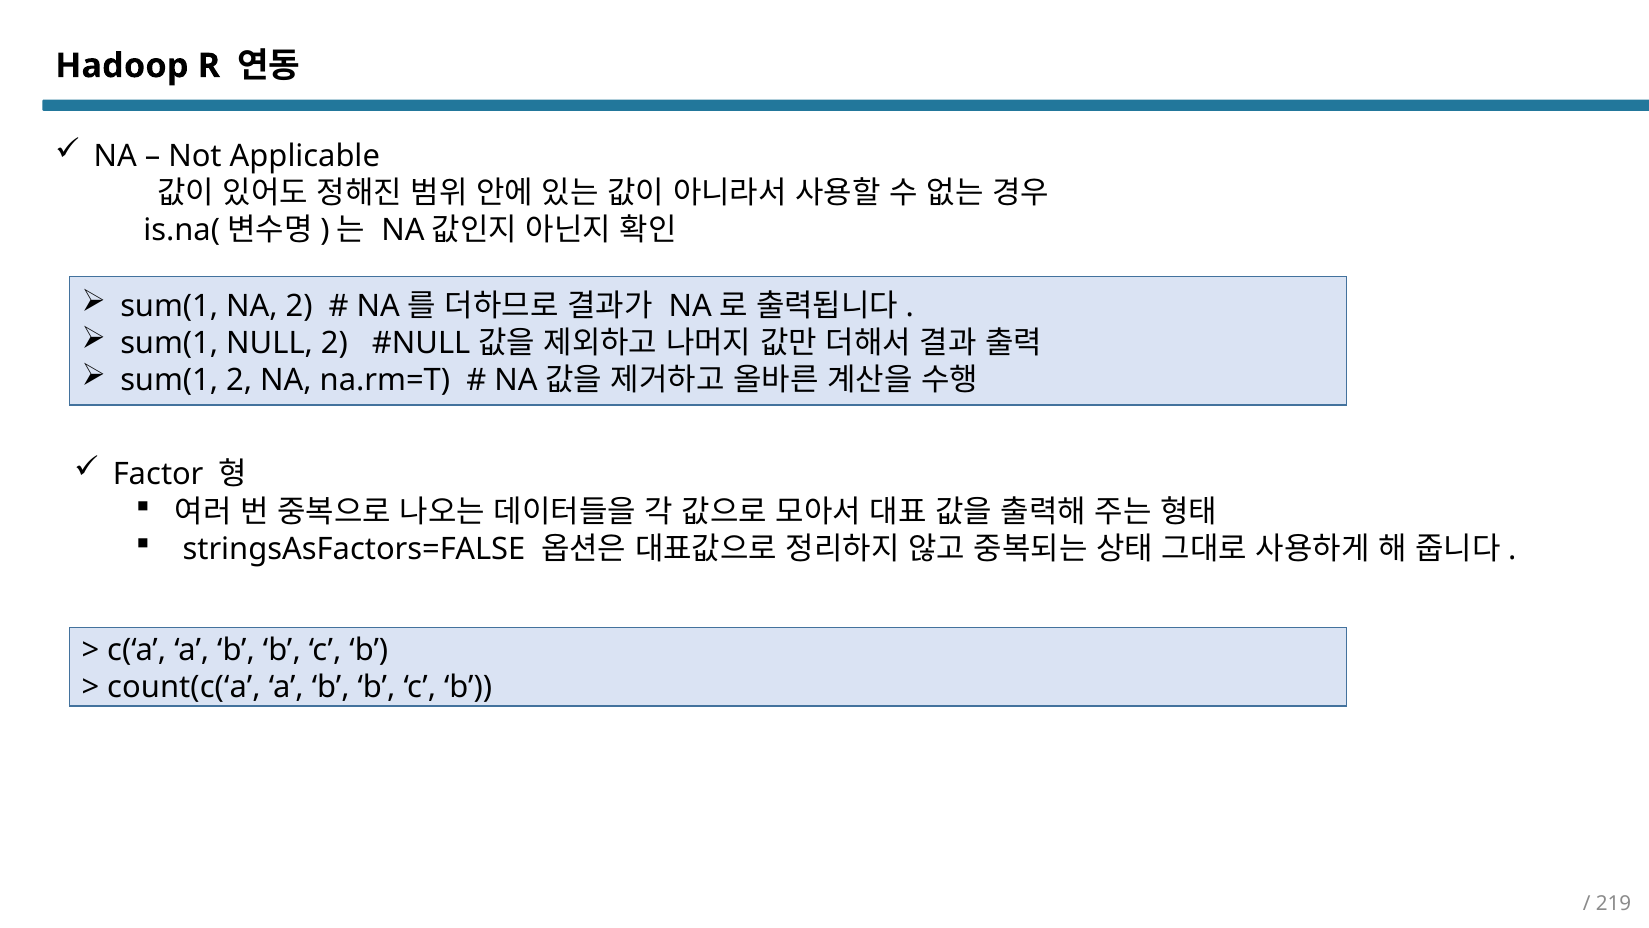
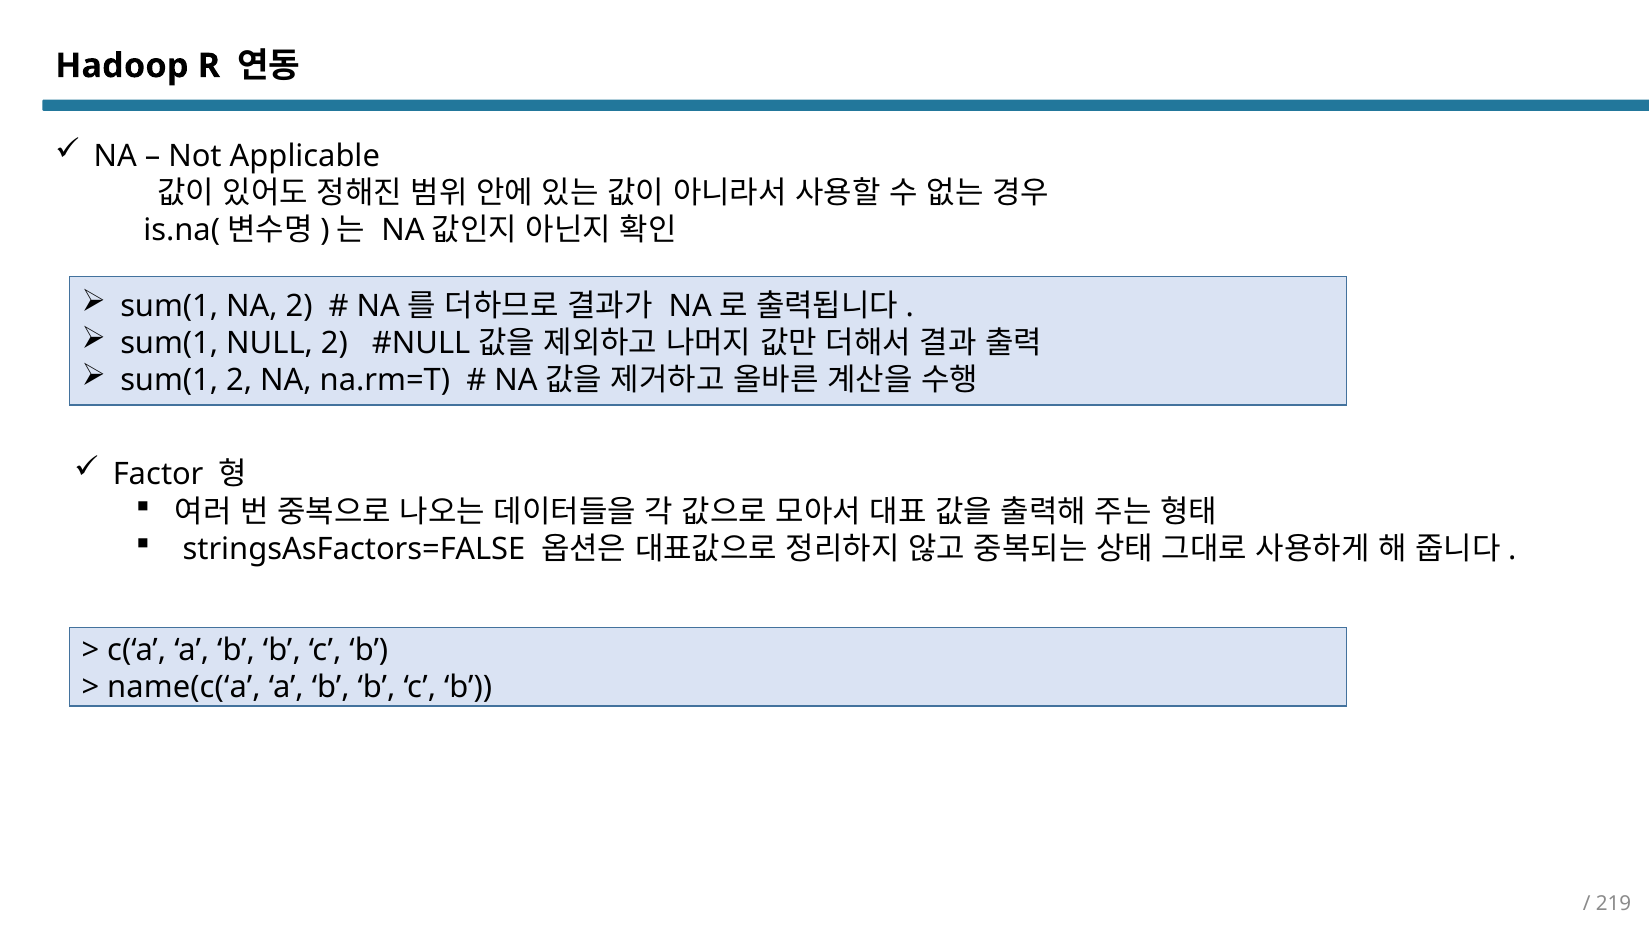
count(c(‘a: count(c(‘a -> name(c(‘a
